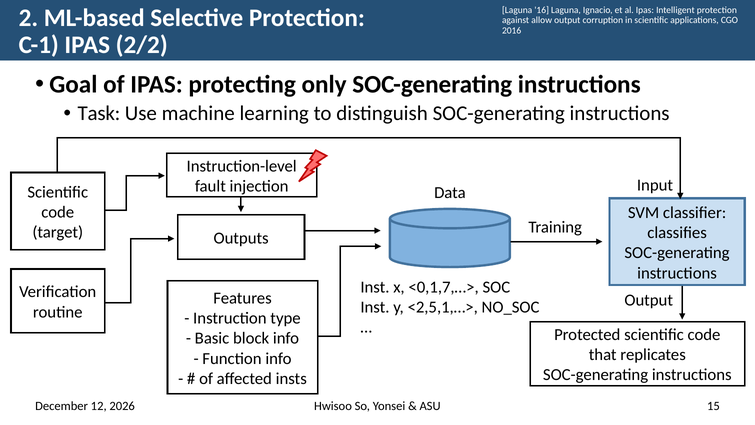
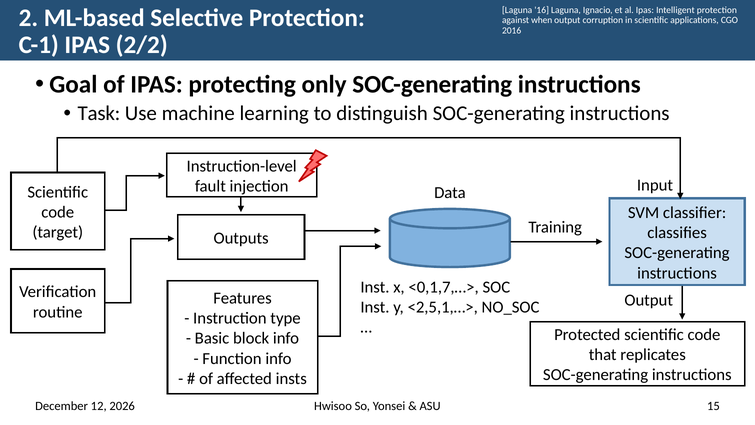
allow: allow -> when
